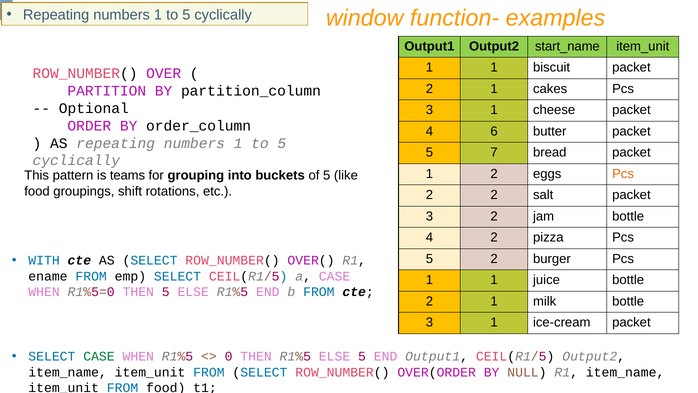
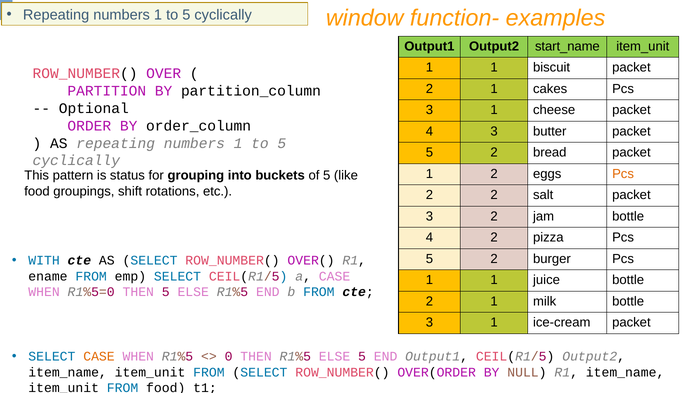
4 6: 6 -> 3
7 at (494, 152): 7 -> 2
teams: teams -> status
CASE at (99, 356) colour: green -> orange
